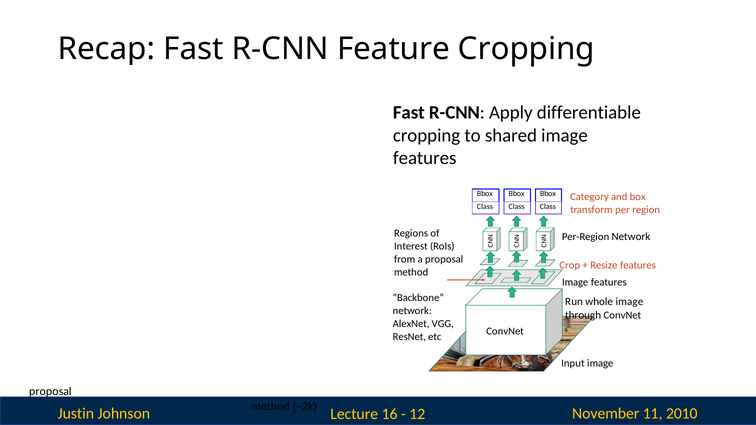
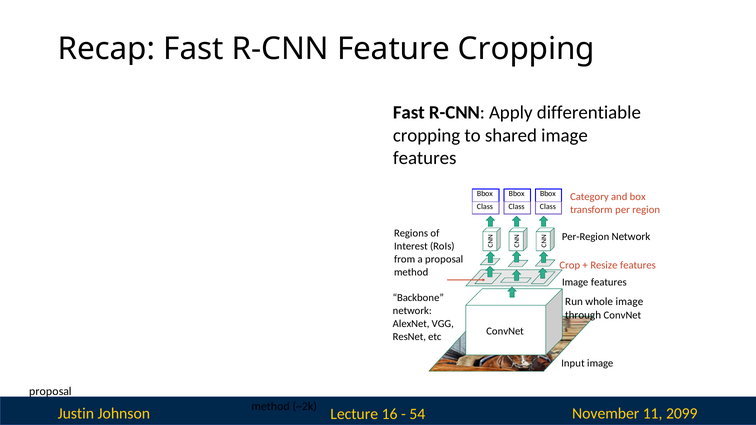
2010: 2010 -> 2099
12: 12 -> 54
